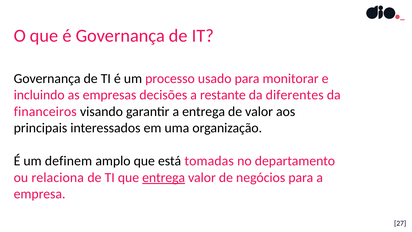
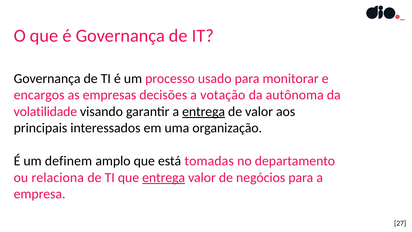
incluindo: incluindo -> encargos
restante: restante -> votação
diferentes: diferentes -> autônoma
financeiros: financeiros -> volatilidade
entrega at (204, 111) underline: none -> present
